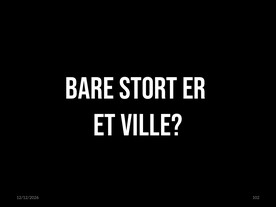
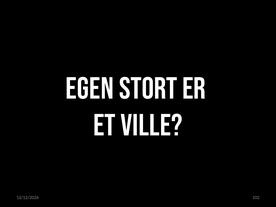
BARE: BARE -> EGEN
